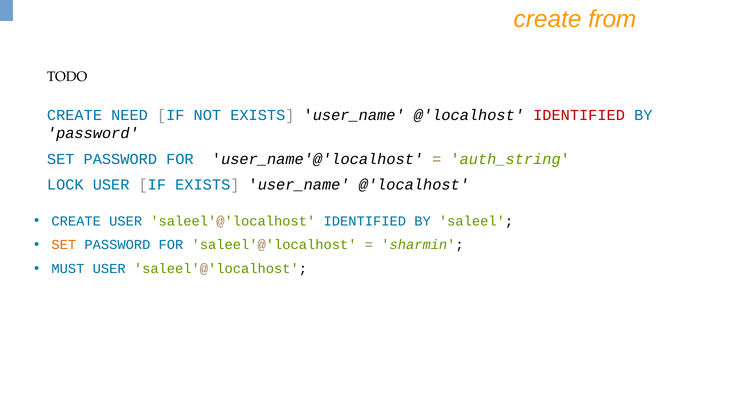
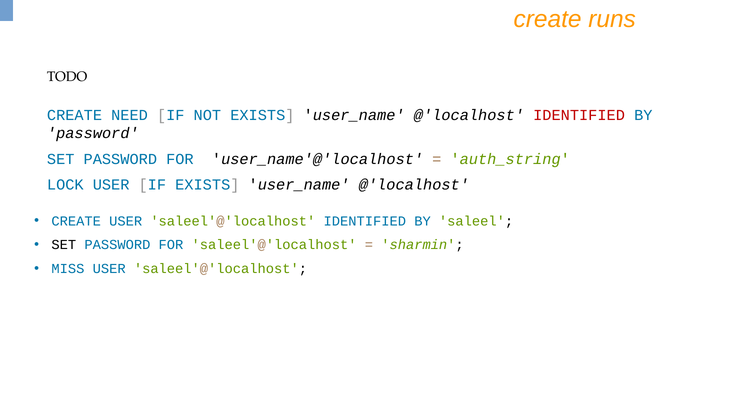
from: from -> runs
SET at (64, 245) colour: orange -> black
MUST: MUST -> MISS
